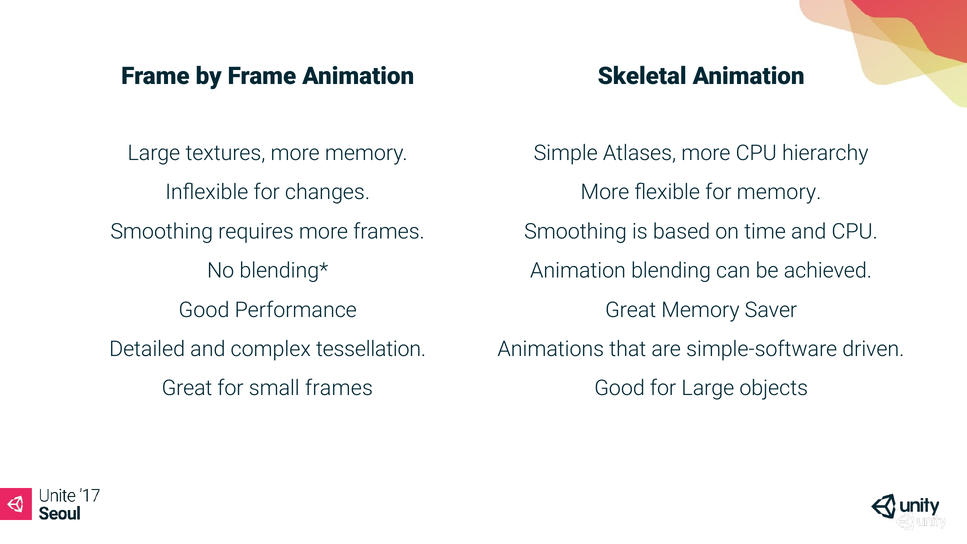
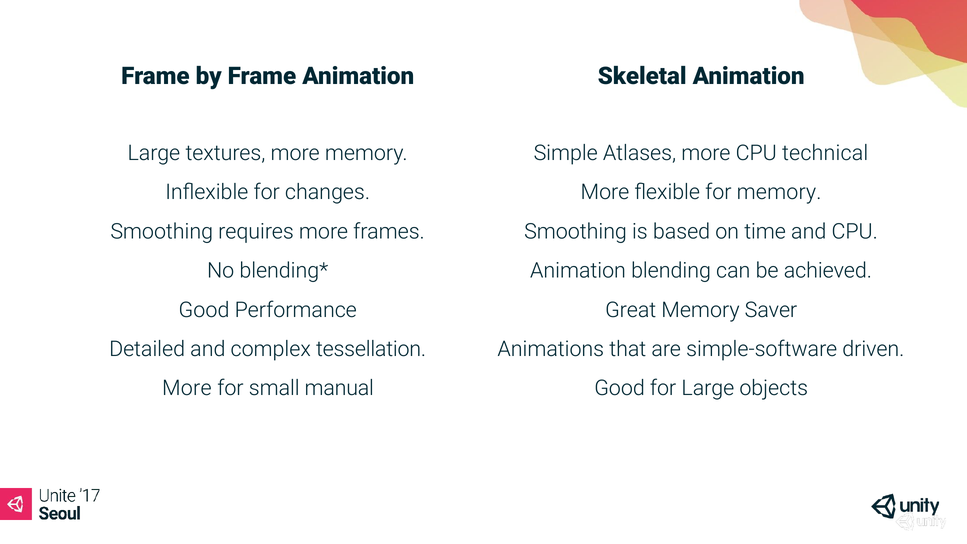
hierarchy: hierarchy -> technical
Great at (187, 388): Great -> More
small frames: frames -> manual
